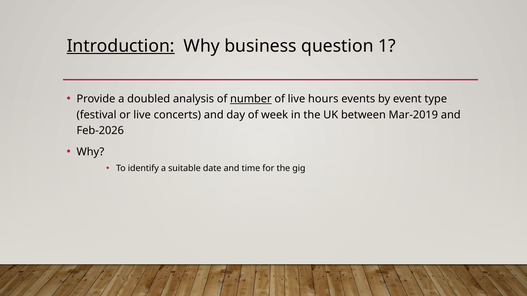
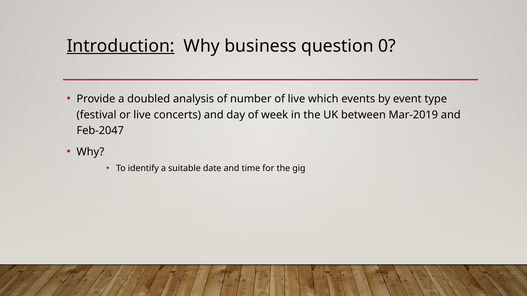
1: 1 -> 0
number underline: present -> none
hours: hours -> which
Feb-2026: Feb-2026 -> Feb-2047
